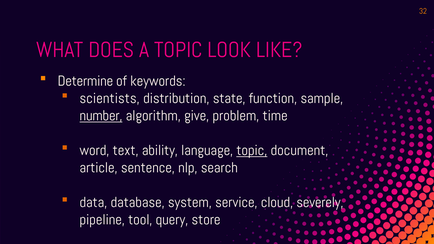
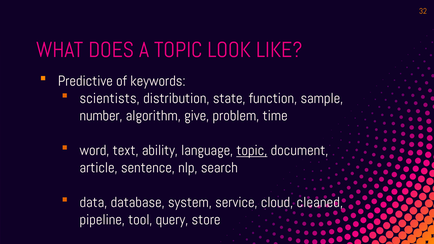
Determine: Determine -> Predictive
number underline: present -> none
severely: severely -> cleaned
